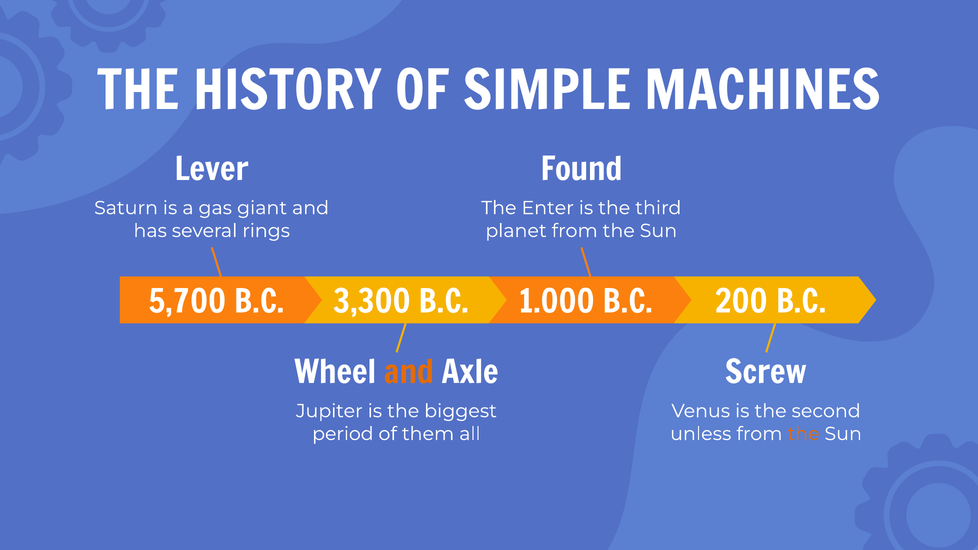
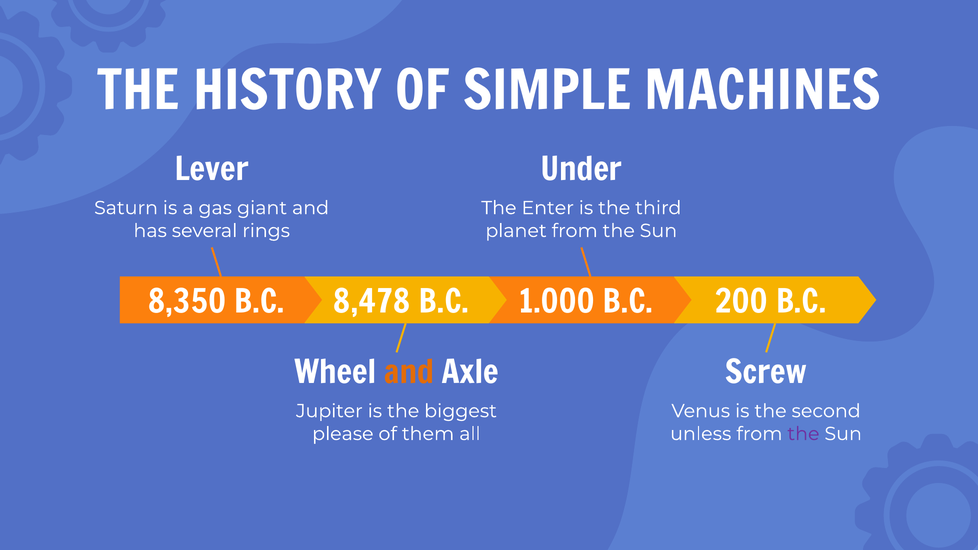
Found: Found -> Under
5,700: 5,700 -> 8,350
3,300: 3,300 -> 8,478
period: period -> please
the at (803, 434) colour: orange -> purple
